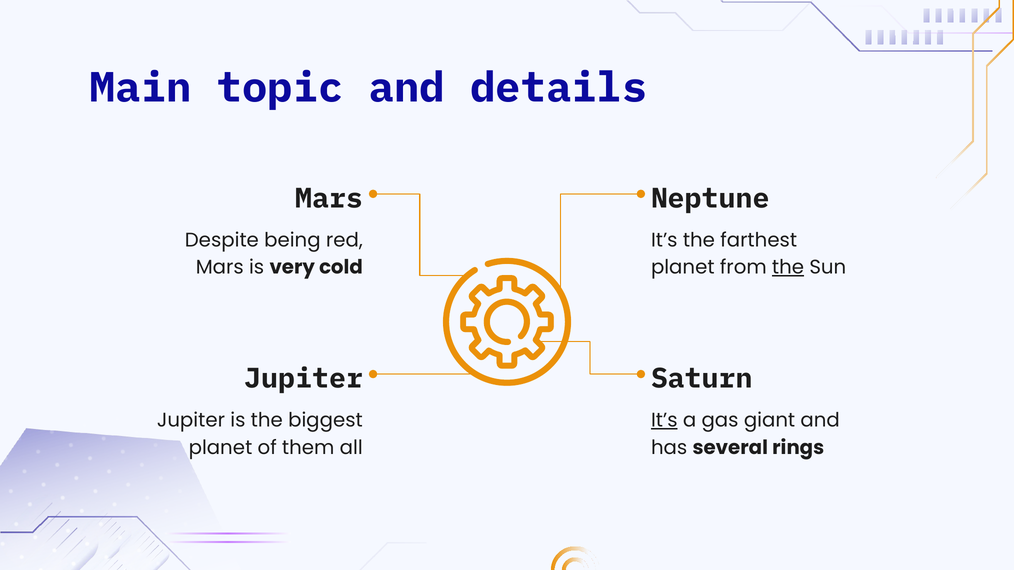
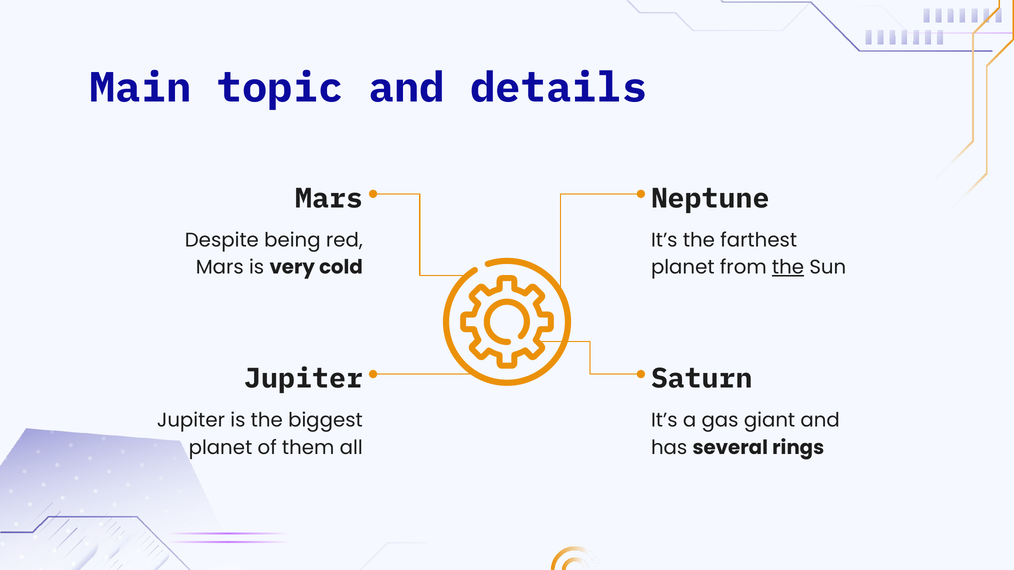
It’s at (664, 421) underline: present -> none
